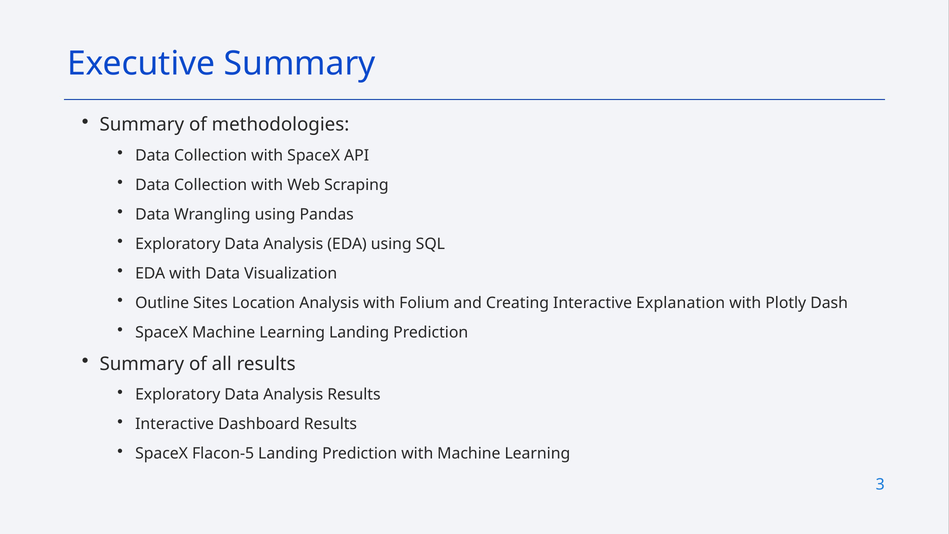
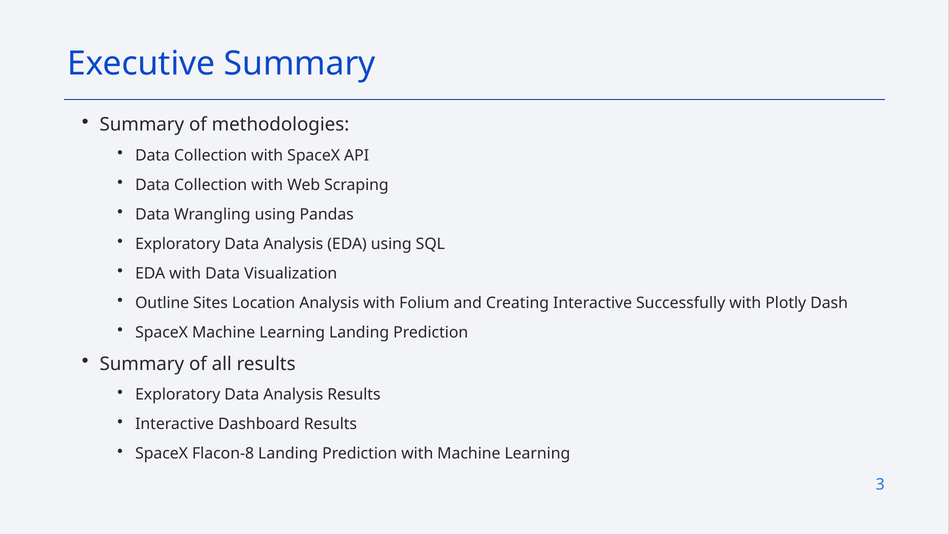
Explanation: Explanation -> Successfully
Flacon-5: Flacon-5 -> Flacon-8
